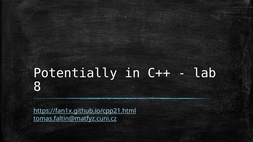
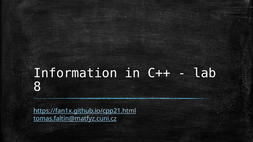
Potentially: Potentially -> Information
